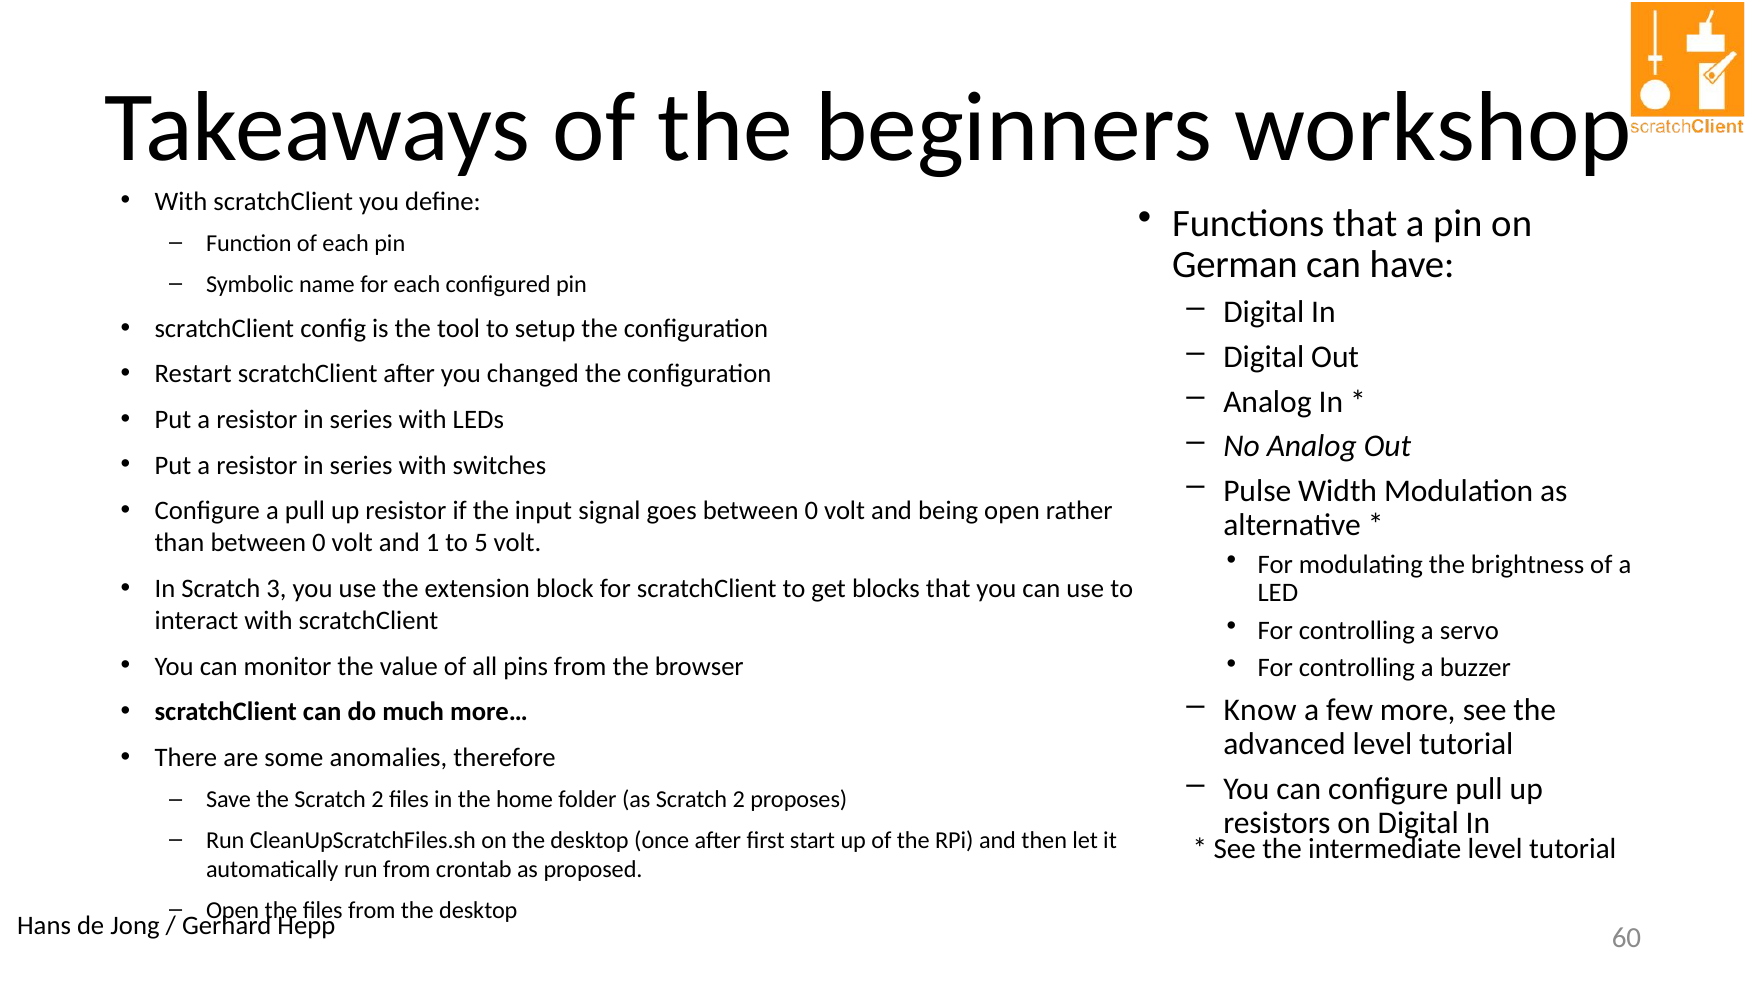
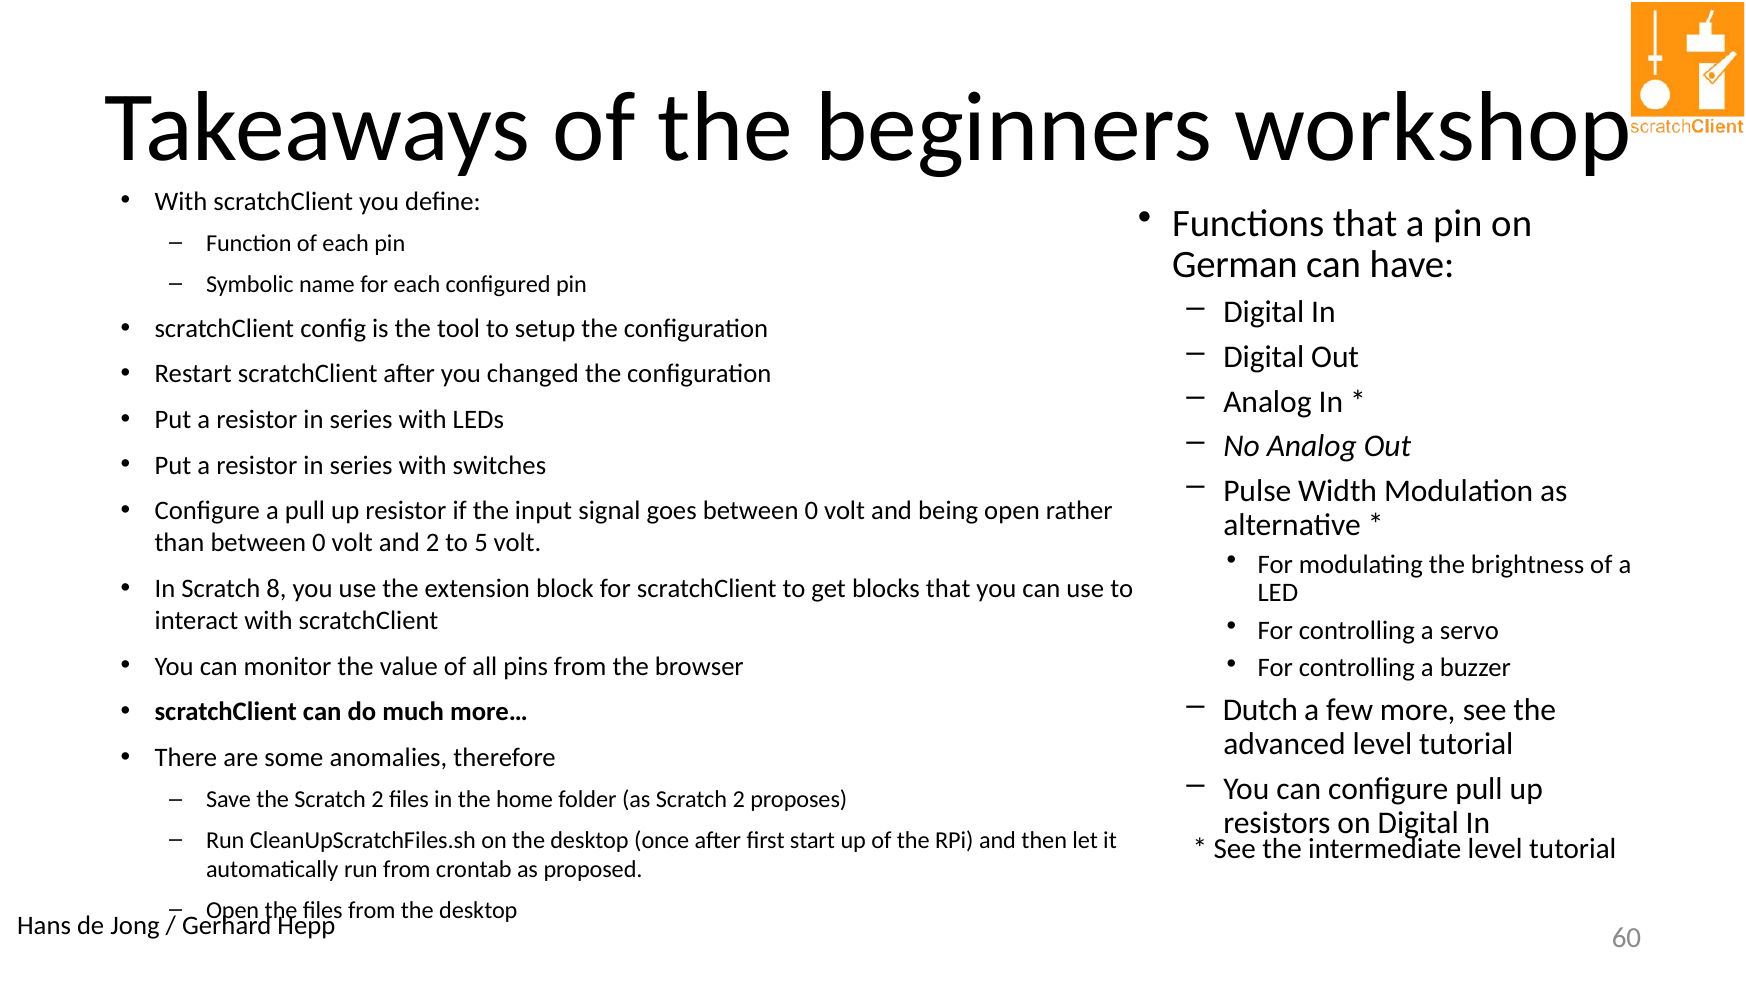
and 1: 1 -> 2
3: 3 -> 8
Know: Know -> Dutch
